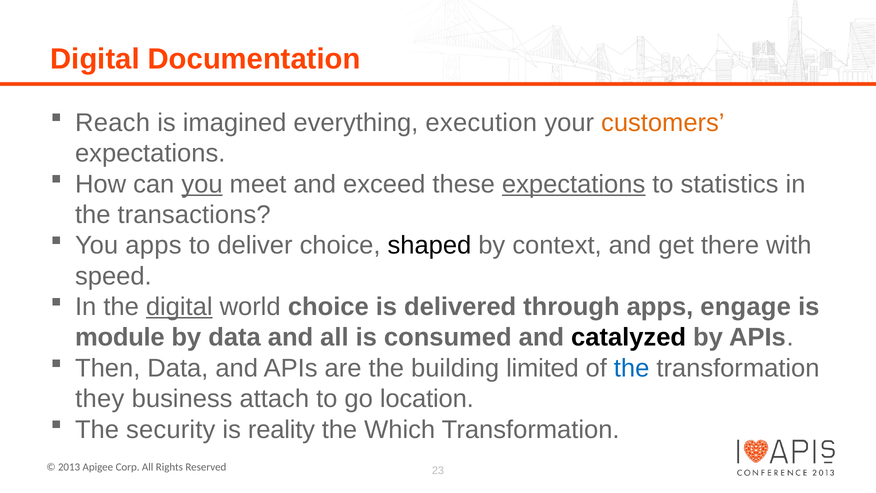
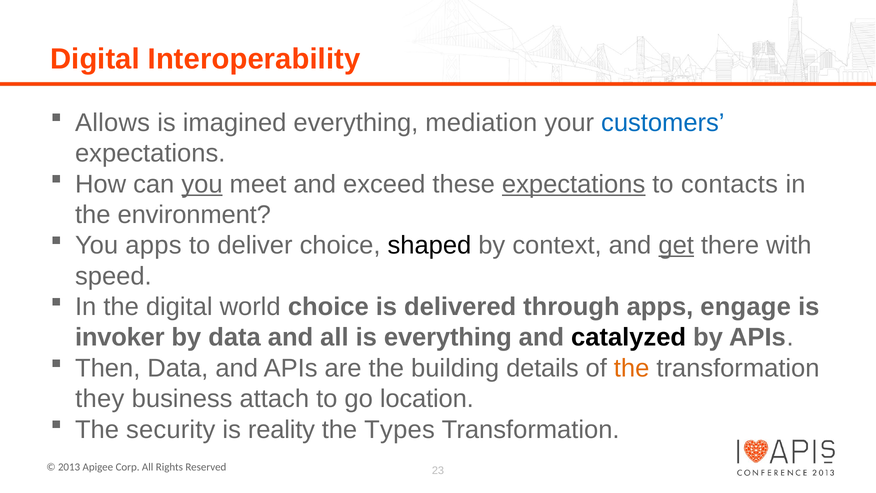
Documentation: Documentation -> Interoperability
Reach: Reach -> Allows
execution: execution -> mediation
customers colour: orange -> blue
statistics: statistics -> contacts
transactions: transactions -> environment
get underline: none -> present
digital at (179, 307) underline: present -> none
module: module -> invoker
is consumed: consumed -> everything
limited: limited -> details
the at (632, 368) colour: blue -> orange
Which: Which -> Types
